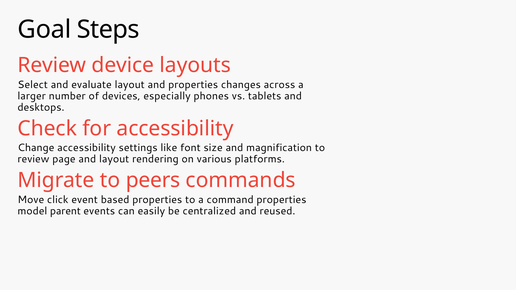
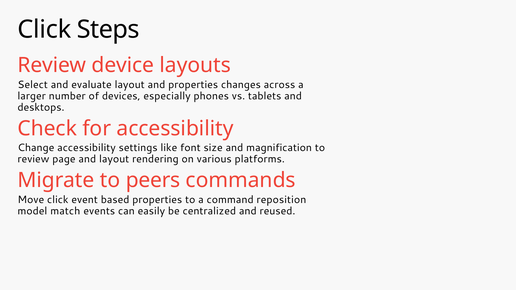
Goal at (44, 30): Goal -> Click
command properties: properties -> reposition
parent: parent -> match
